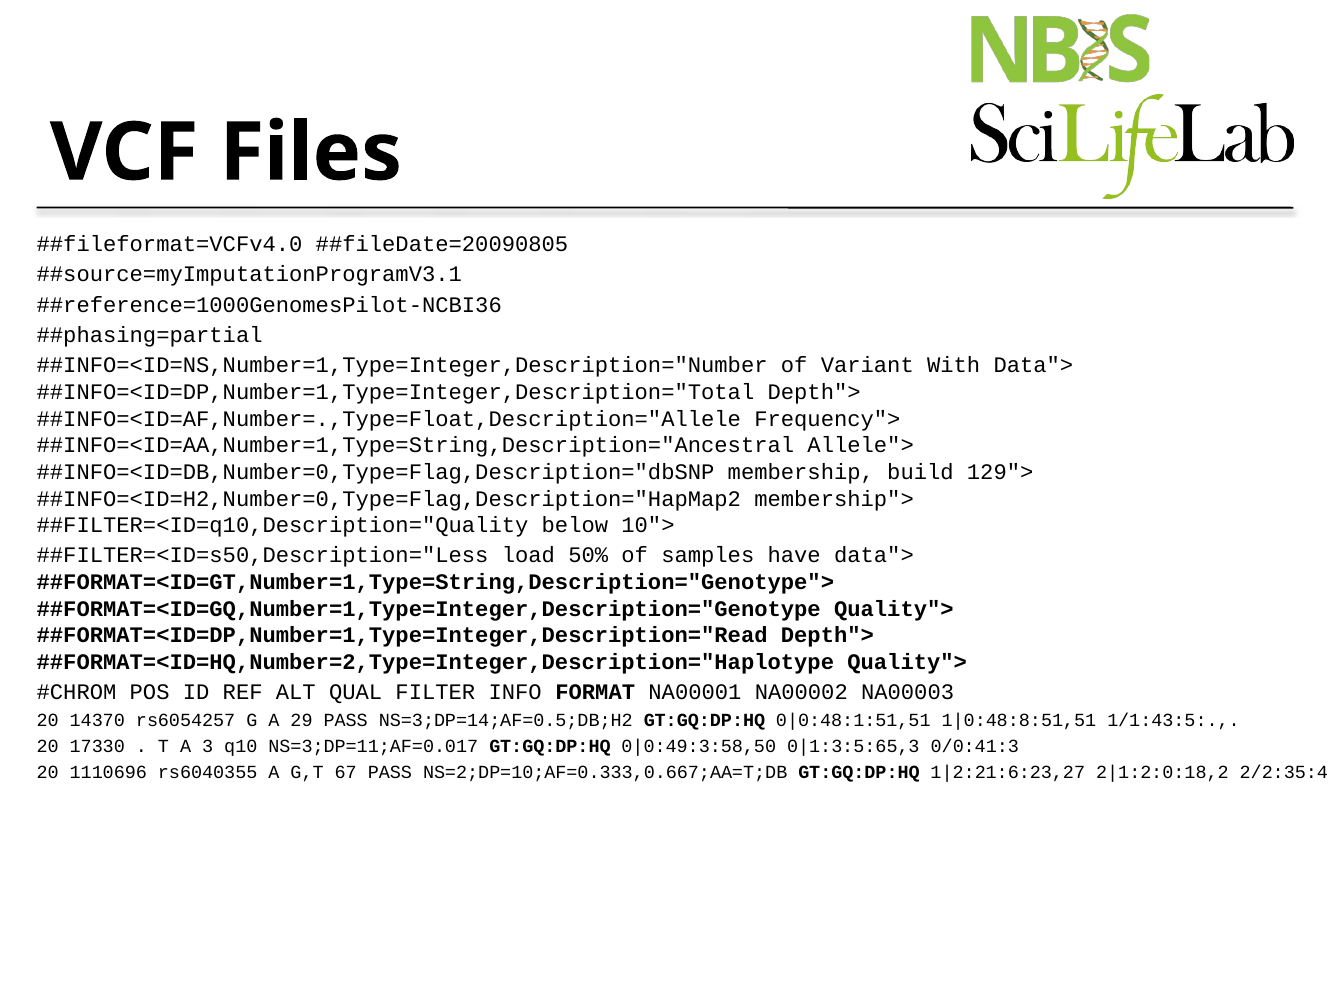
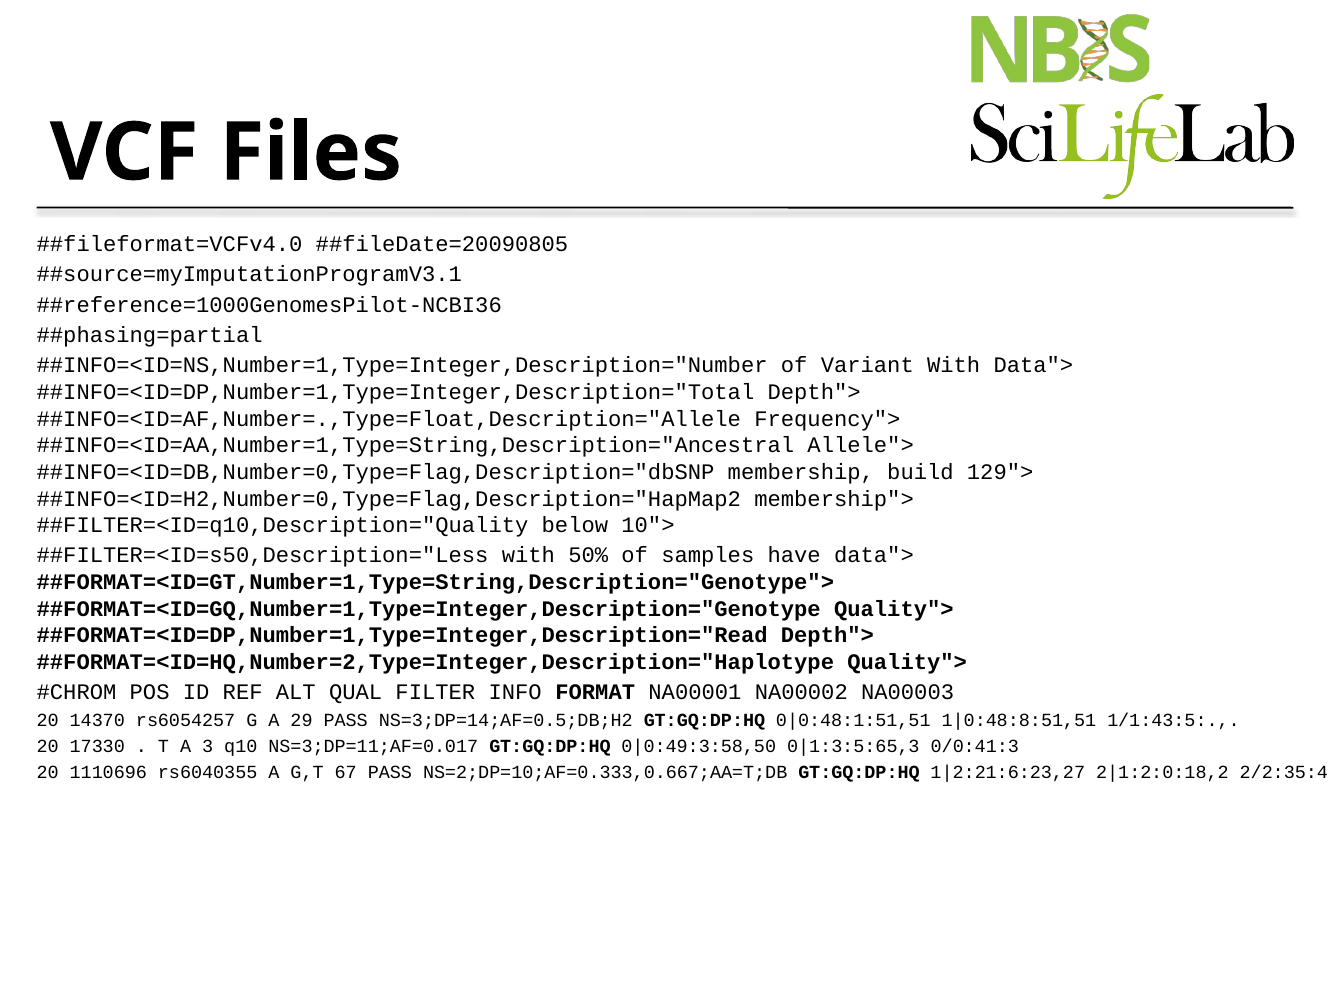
load at (528, 555): load -> with
